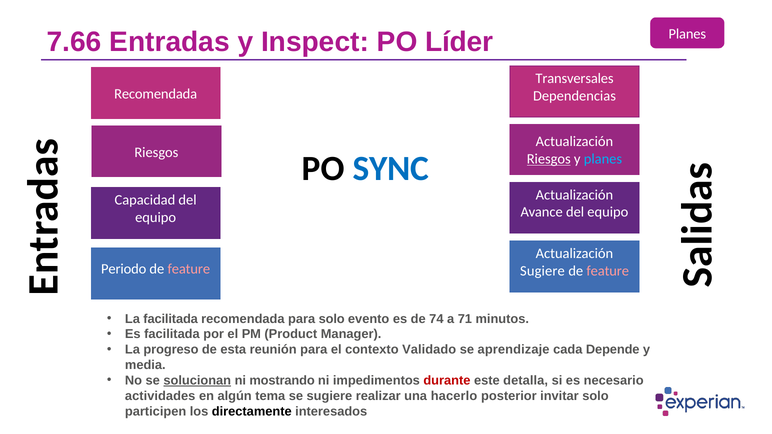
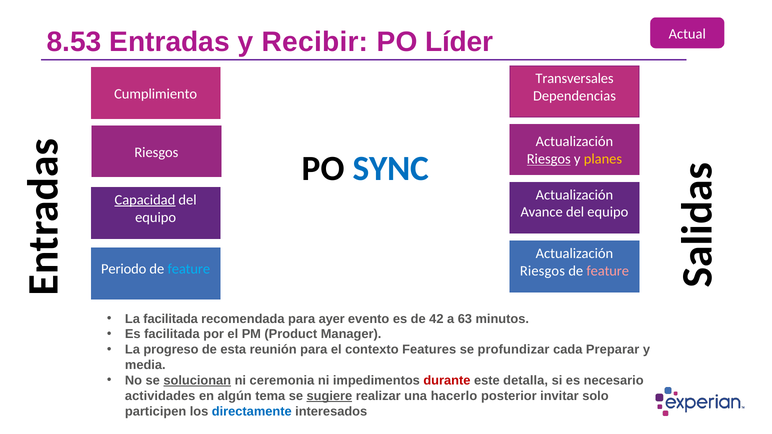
Planes at (687, 34): Planes -> Actual
7.66: 7.66 -> 8.53
Inspect: Inspect -> Recibir
Recomendada at (156, 94): Recomendada -> Cumplimiento
planes at (603, 159) colour: light blue -> yellow
Capacidad underline: none -> present
feature at (189, 269) colour: pink -> light blue
Sugiere at (542, 271): Sugiere -> Riesgos
para solo: solo -> ayer
74: 74 -> 42
71: 71 -> 63
Validado: Validado -> Features
aprendizaje: aprendizaje -> profundizar
Depende: Depende -> Preparar
mostrando: mostrando -> ceremonia
sugiere at (329, 396) underline: none -> present
directamente colour: black -> blue
